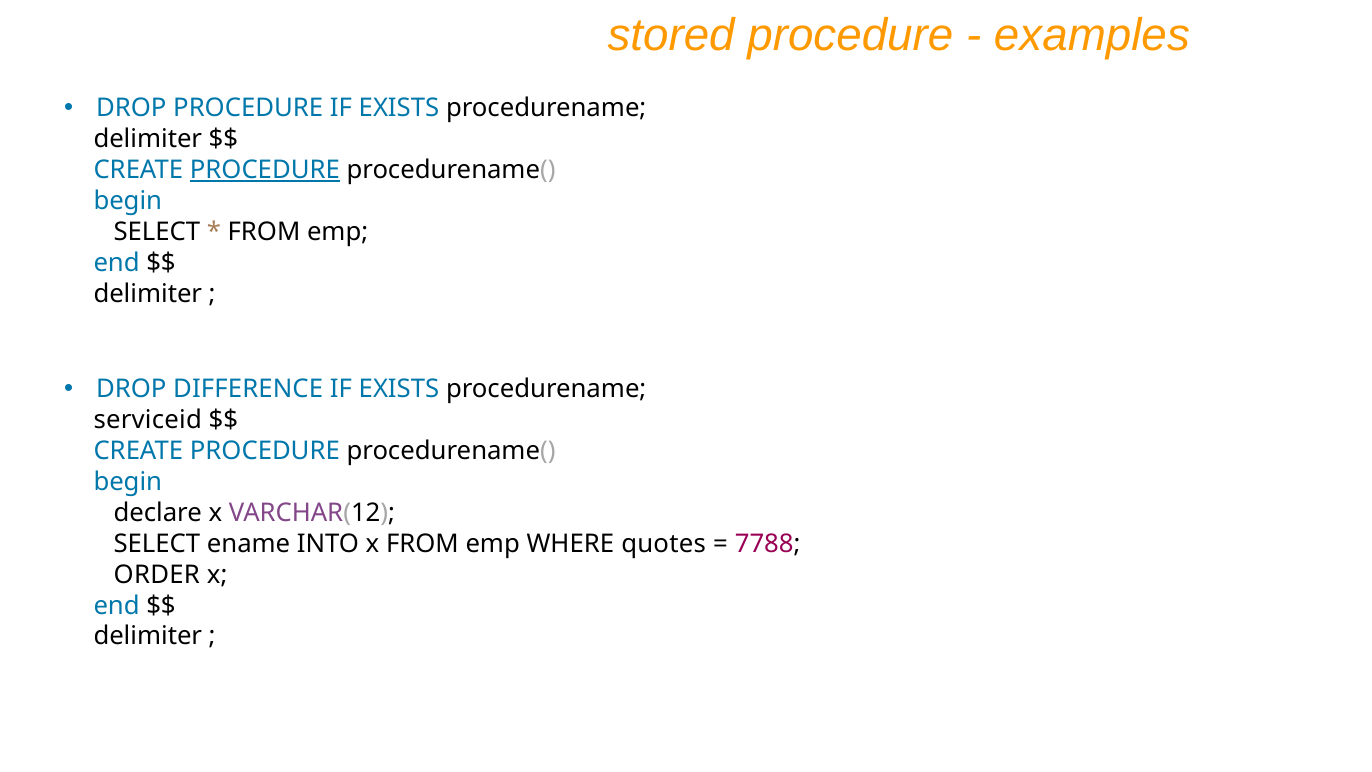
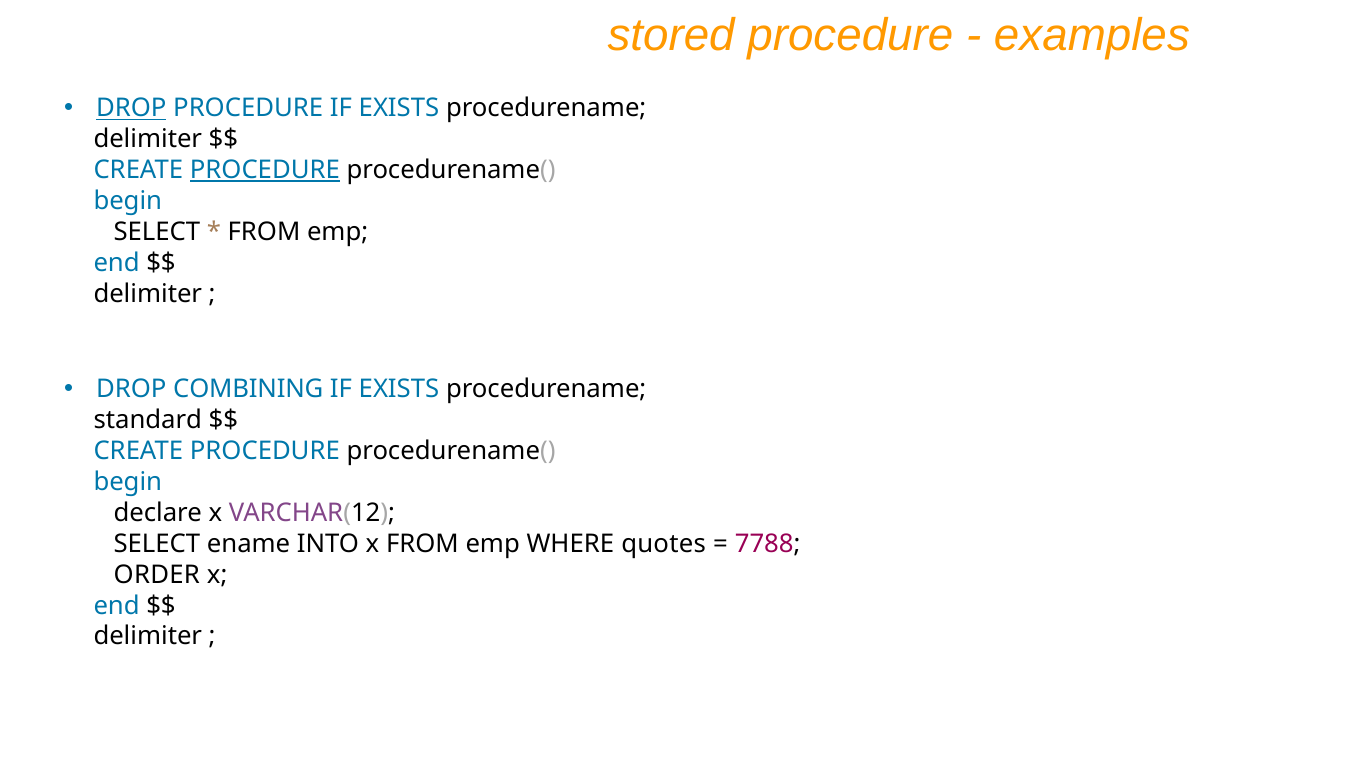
DROP at (131, 108) underline: none -> present
DIFFERENCE: DIFFERENCE -> COMBINING
serviceid: serviceid -> standard
